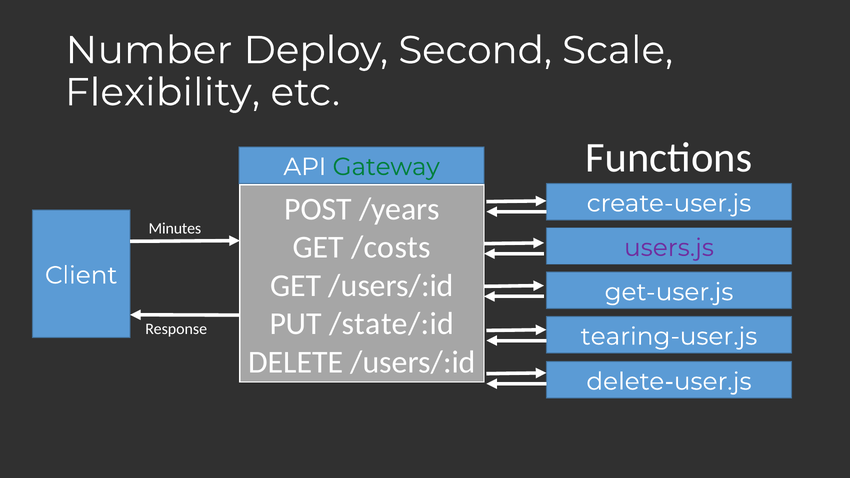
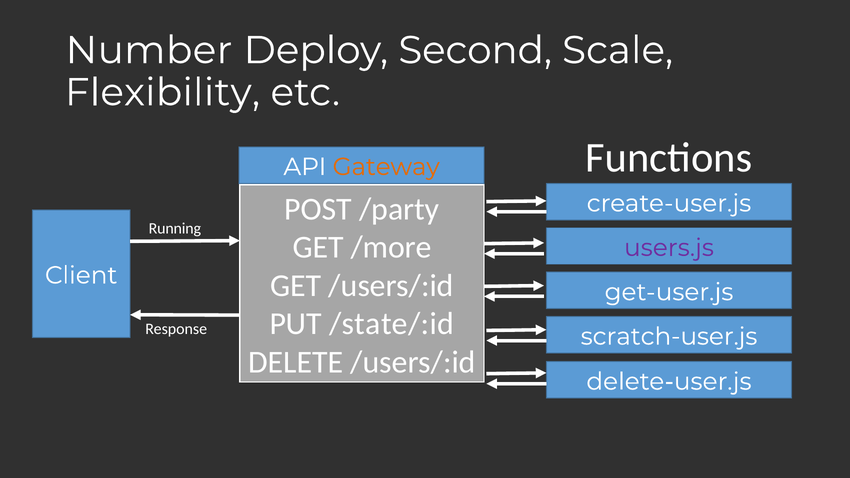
Gateway colour: green -> orange
/years: /years -> /party
Minutes: Minutes -> Running
/costs: /costs -> /more
tearing-user.js: tearing-user.js -> scratch-user.js
